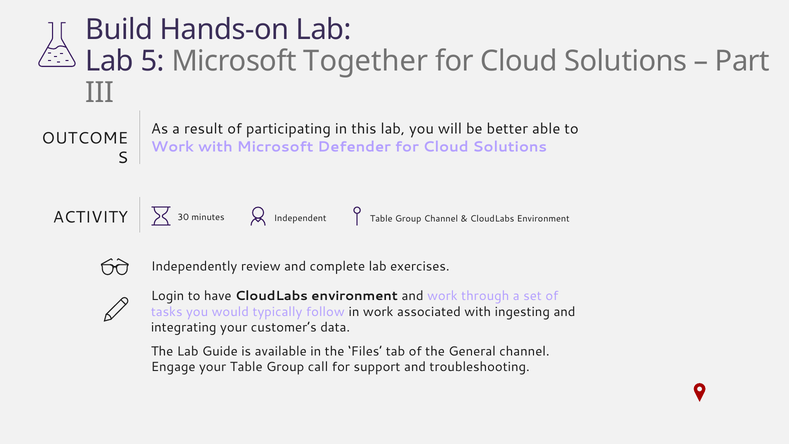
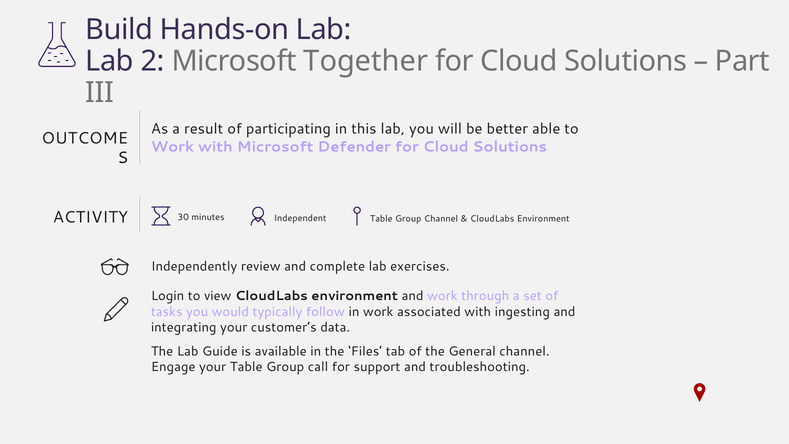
5: 5 -> 2
have: have -> view
